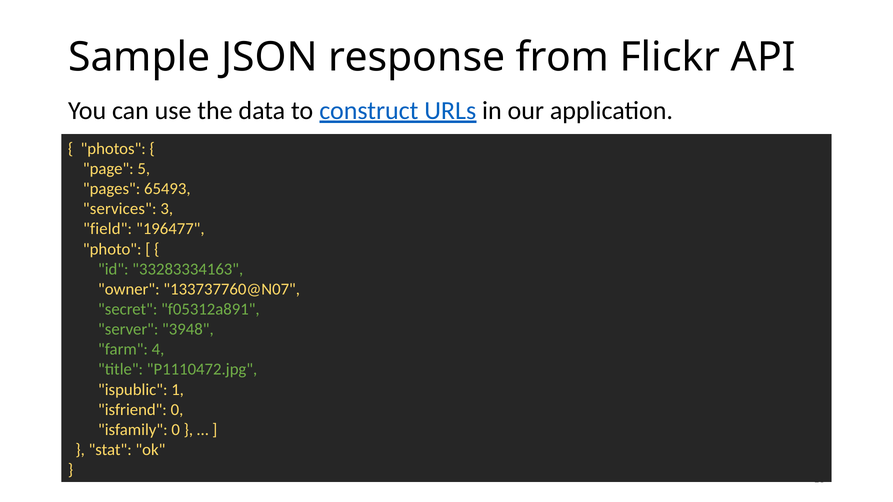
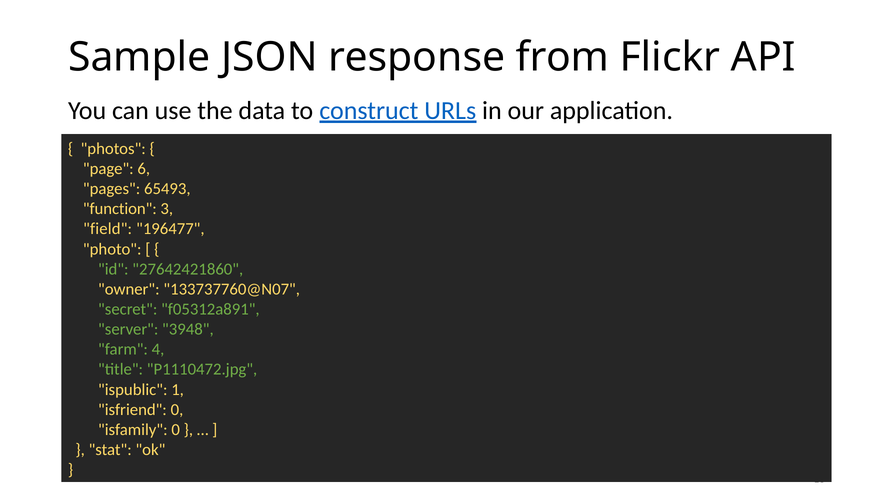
5: 5 -> 6
services: services -> function
33283334163: 33283334163 -> 27642421860
